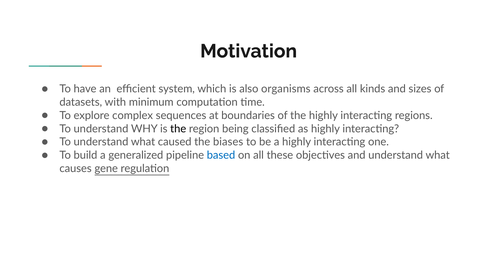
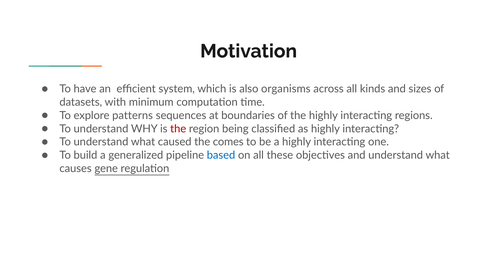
complex: complex -> patterns
the at (178, 129) colour: black -> red
biases: biases -> comes
